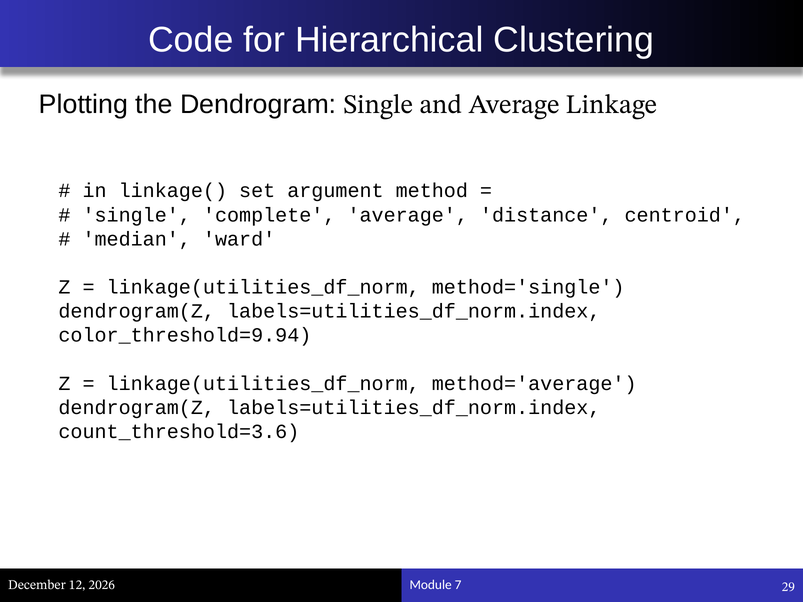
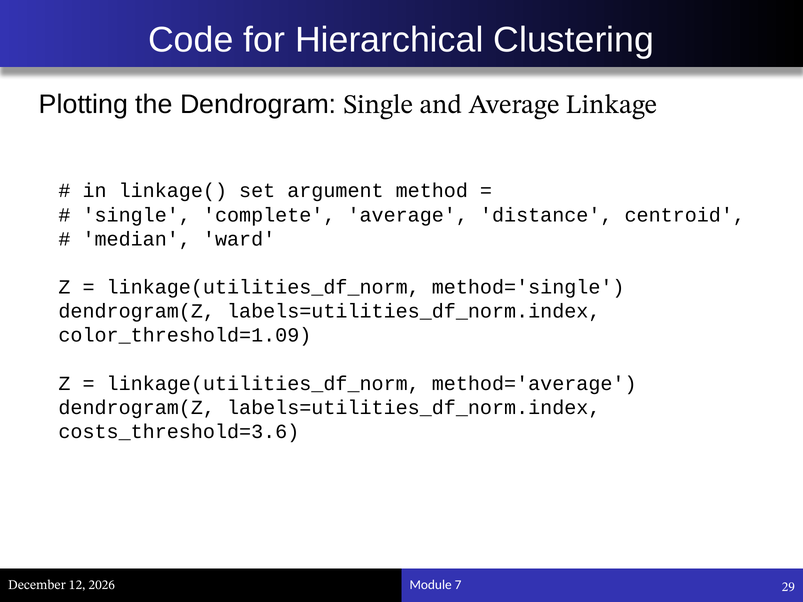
color_threshold=9.94: color_threshold=9.94 -> color_threshold=1.09
count_threshold=3.6: count_threshold=3.6 -> costs_threshold=3.6
